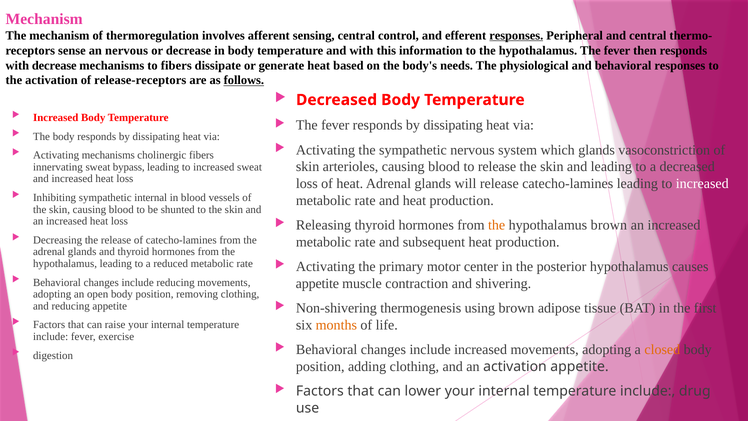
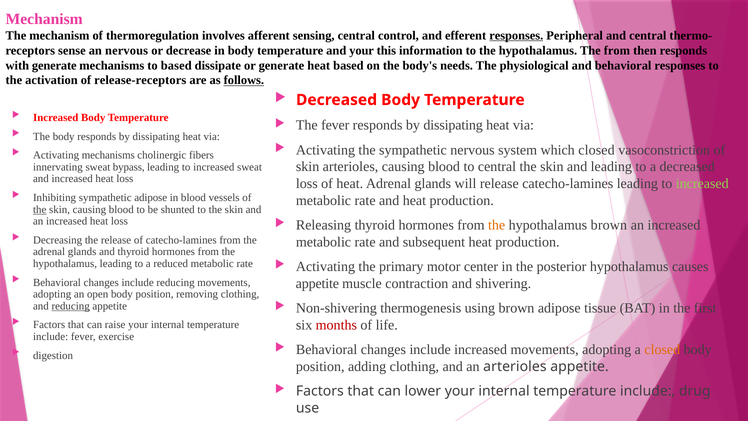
and with: with -> your
hypothalamus The fever: fever -> from
with decrease: decrease -> generate
to fibers: fibers -> based
which glands: glands -> closed
to release: release -> central
increased at (702, 184) colour: white -> light green
sympathetic internal: internal -> adipose
the at (40, 209) underline: none -> present
reducing at (71, 306) underline: none -> present
months colour: orange -> red
an activation: activation -> arterioles
